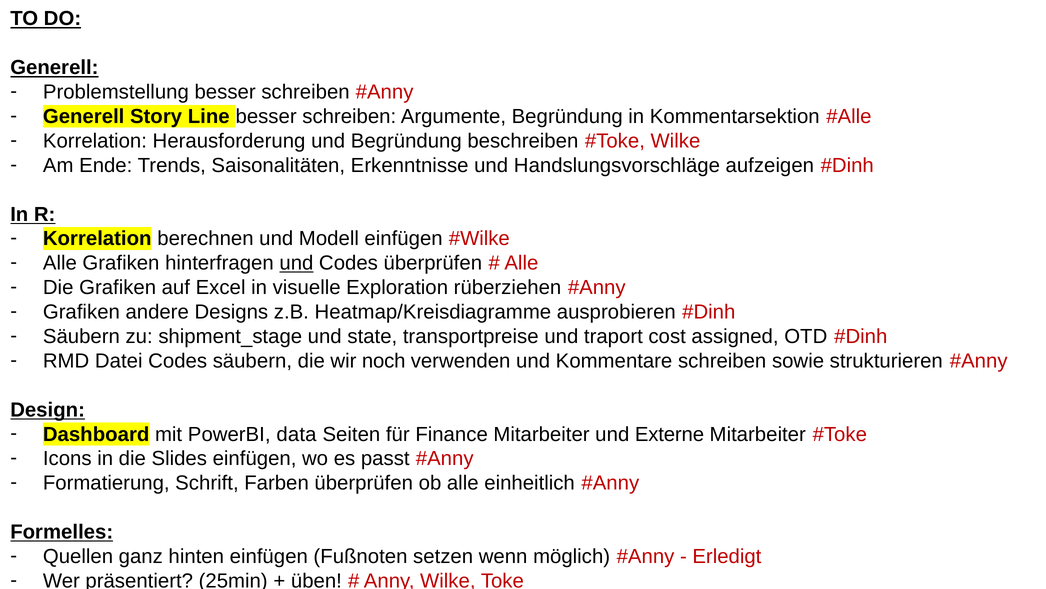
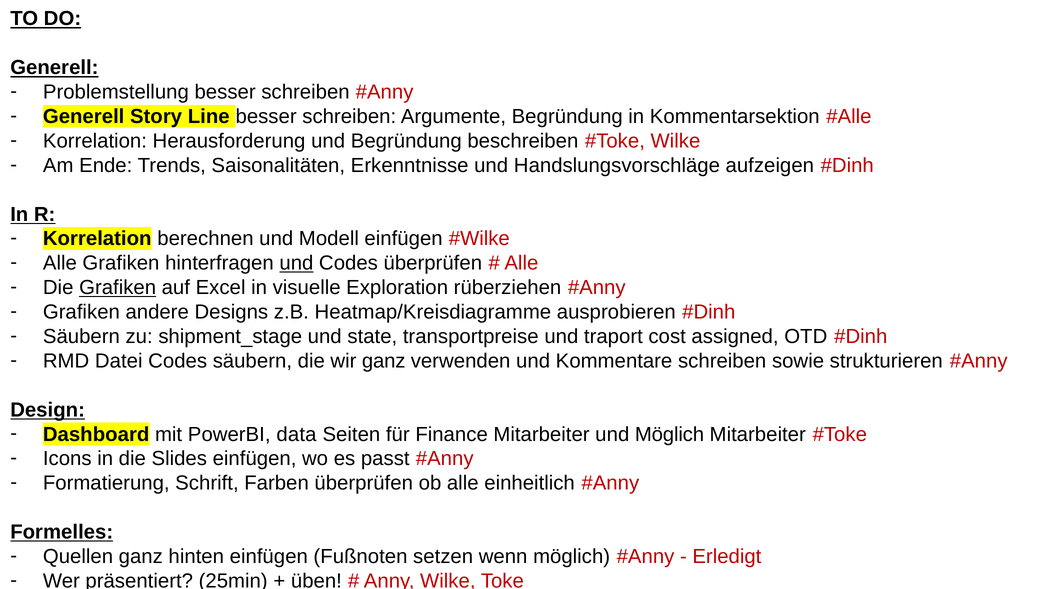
Grafiken at (118, 287) underline: none -> present
wir noch: noch -> ganz
und Externe: Externe -> Möglich
